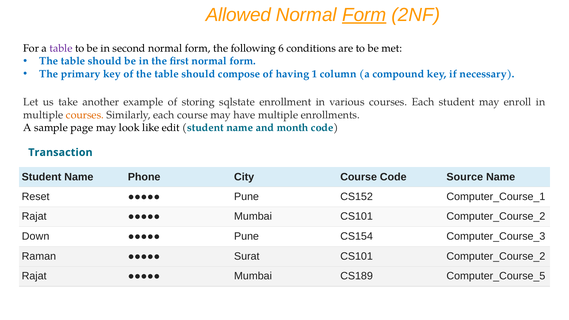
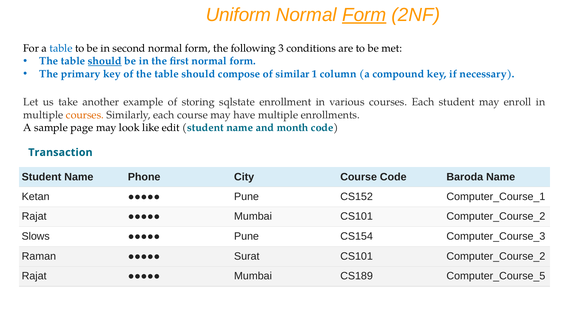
Allowed: Allowed -> Uniform
table at (61, 48) colour: purple -> blue
6: 6 -> 3
should at (105, 61) underline: none -> present
having: having -> similar
Source: Source -> Baroda
Reset: Reset -> Ketan
Down: Down -> Slows
